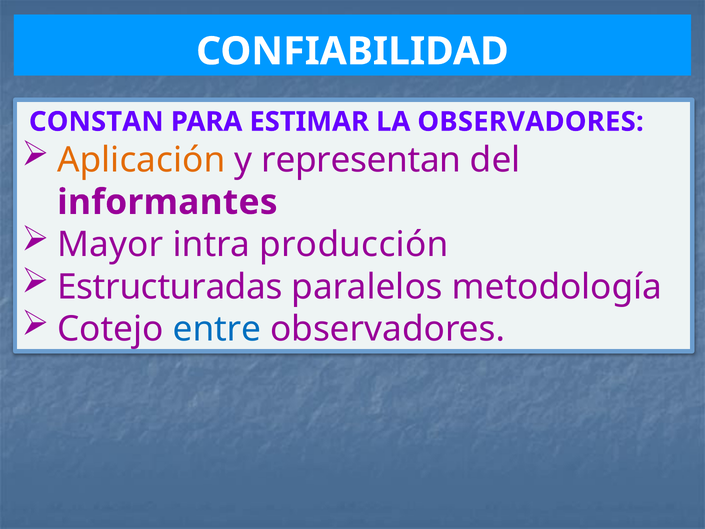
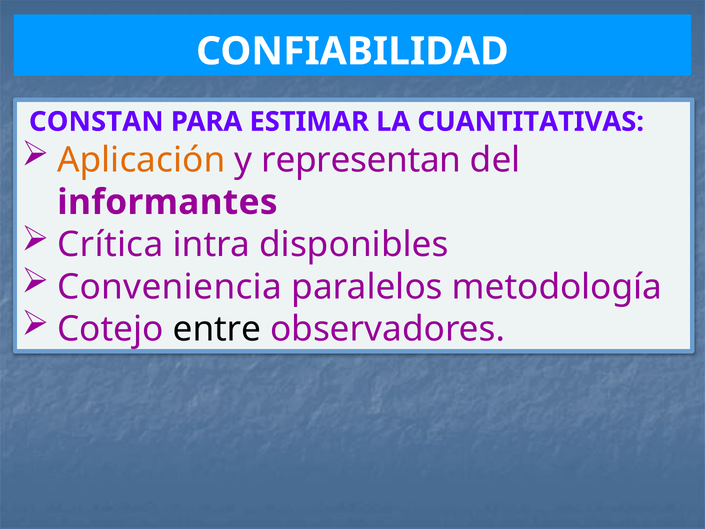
LA OBSERVADORES: OBSERVADORES -> CUANTITATIVAS
Mayor: Mayor -> Crítica
producción: producción -> disponibles
Estructuradas: Estructuradas -> Conveniencia
entre colour: blue -> black
